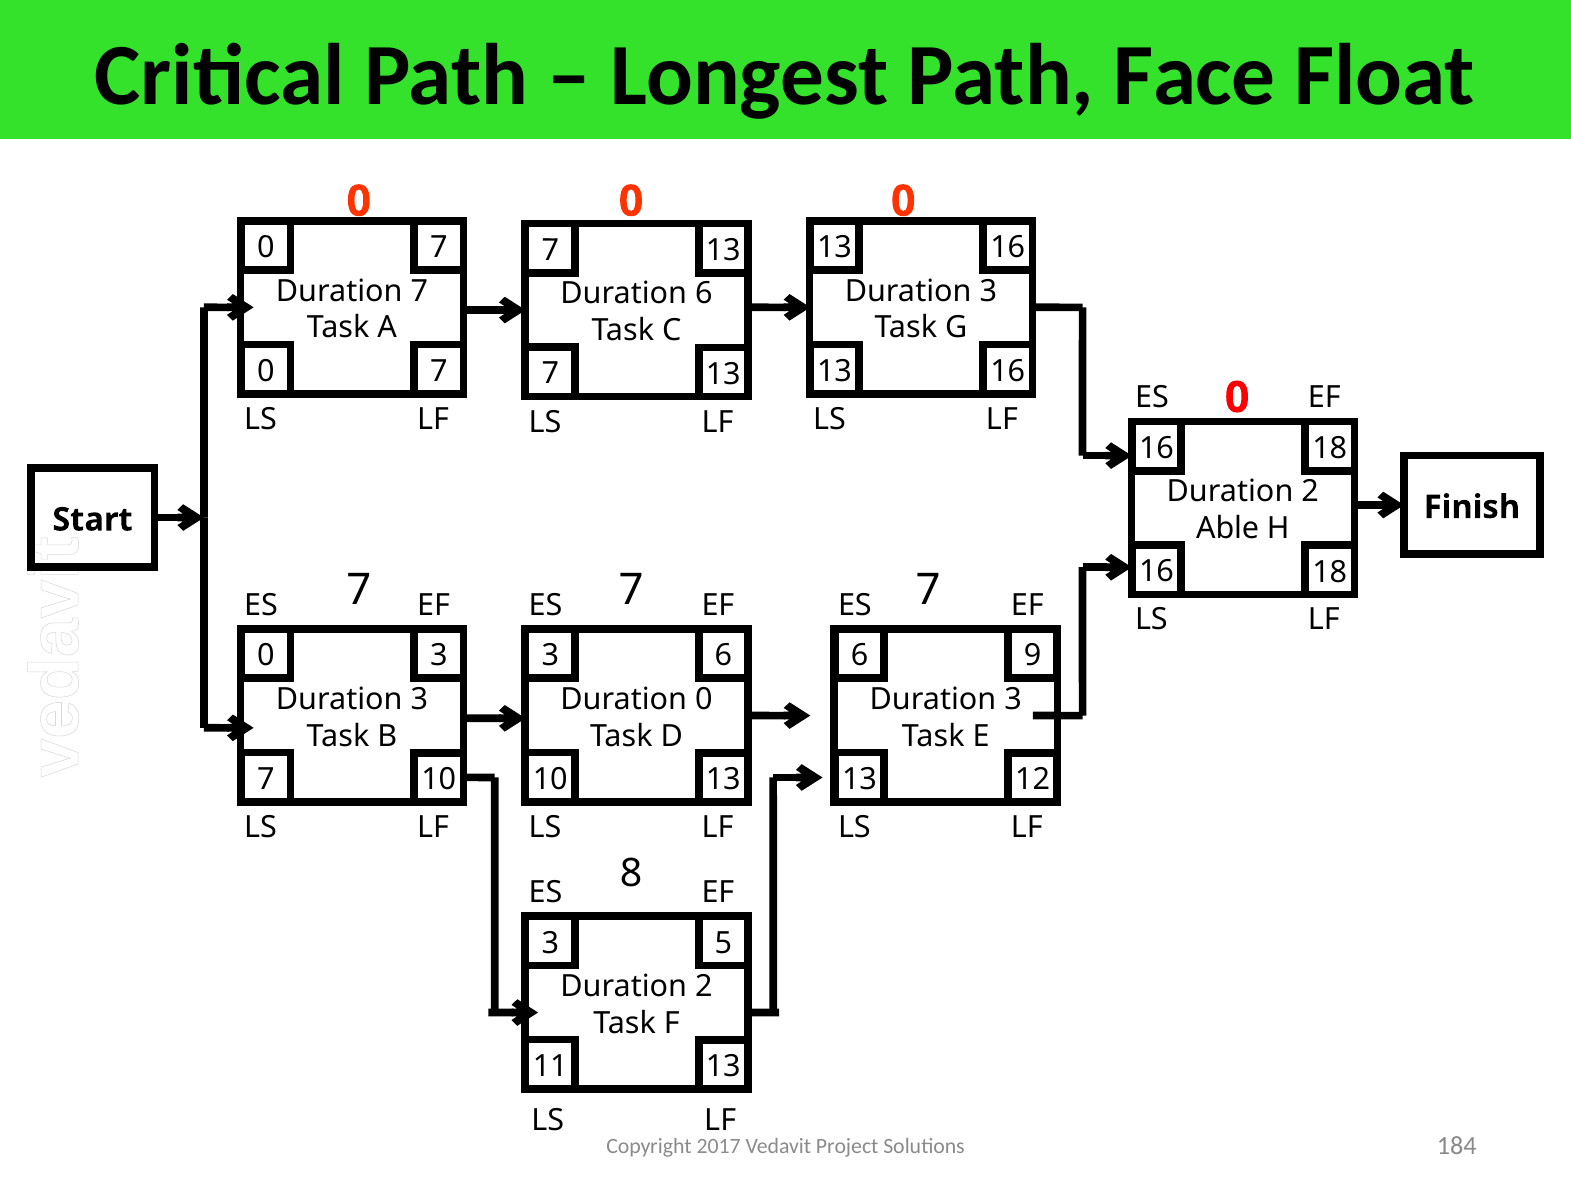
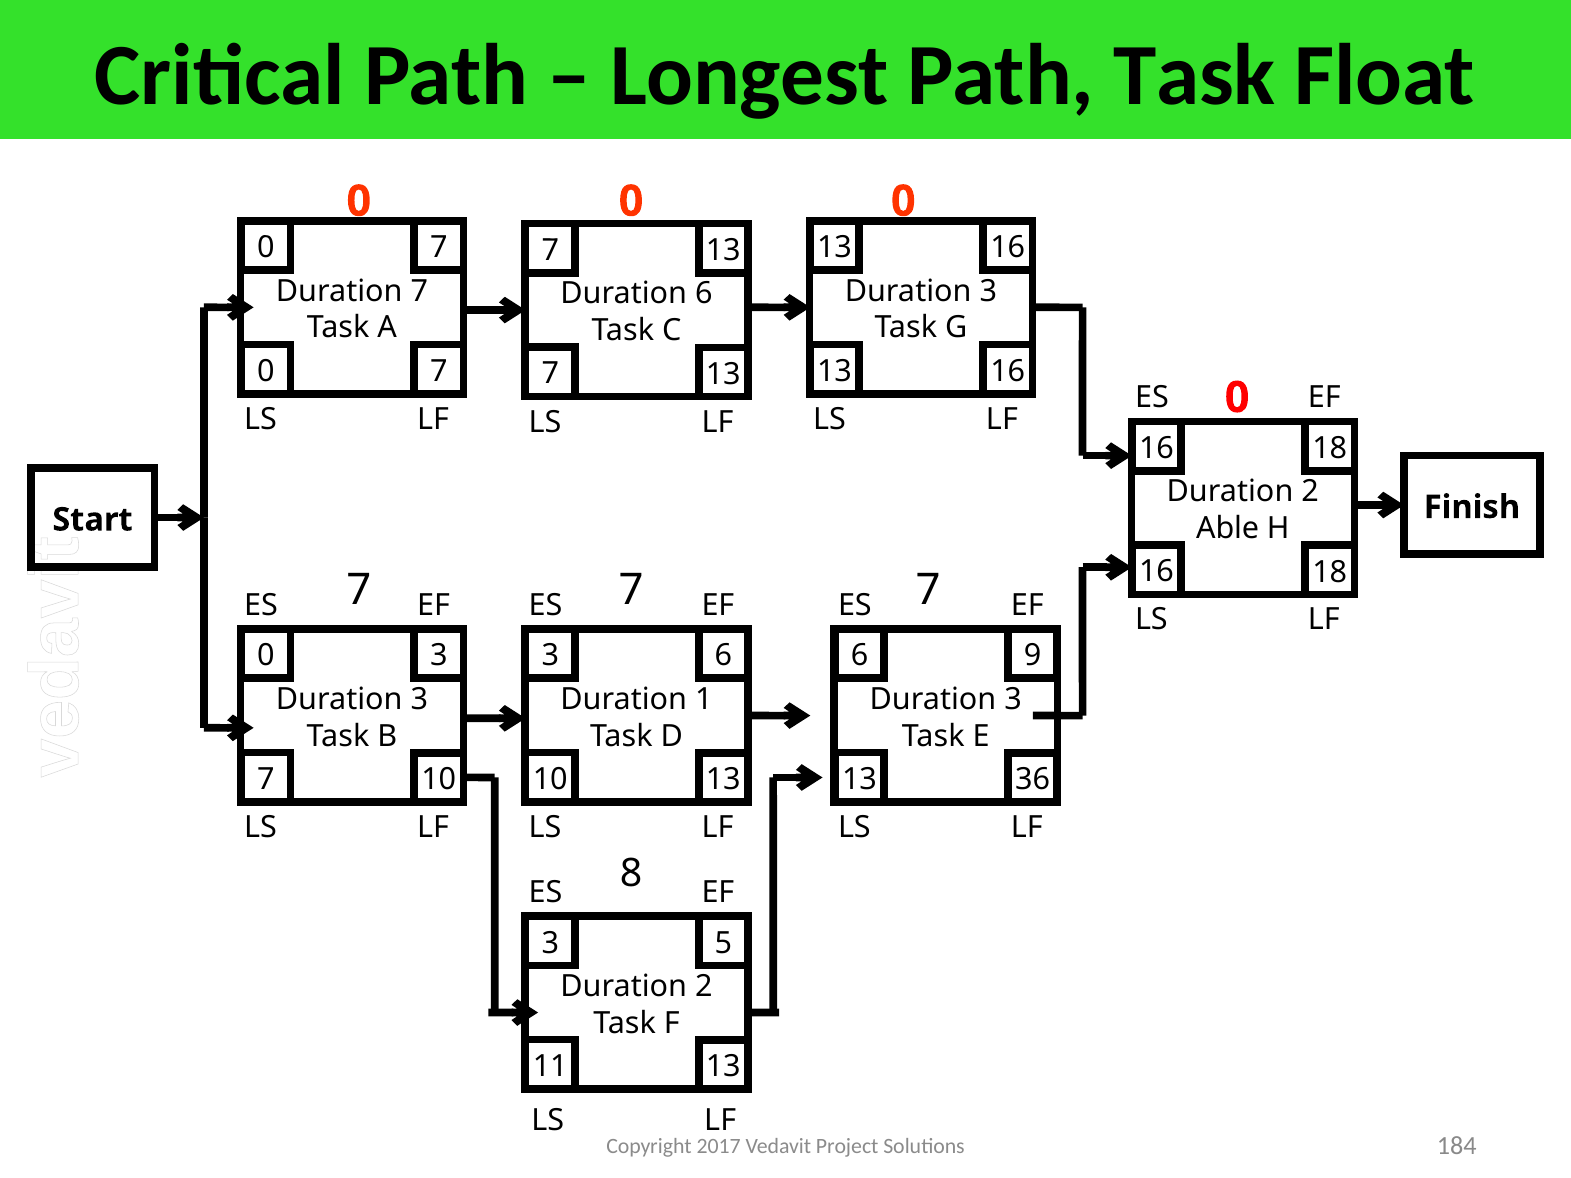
Path Face: Face -> Task
Duration 0: 0 -> 1
12: 12 -> 36
